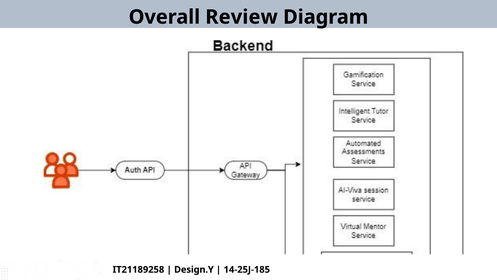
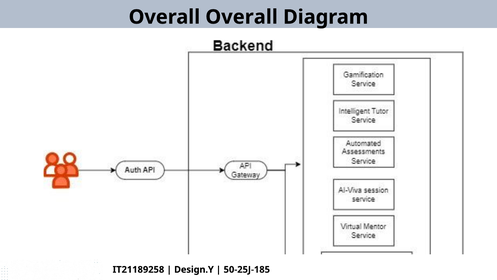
Overall Review: Review -> Overall
14-25J-185: 14-25J-185 -> 50-25J-185
